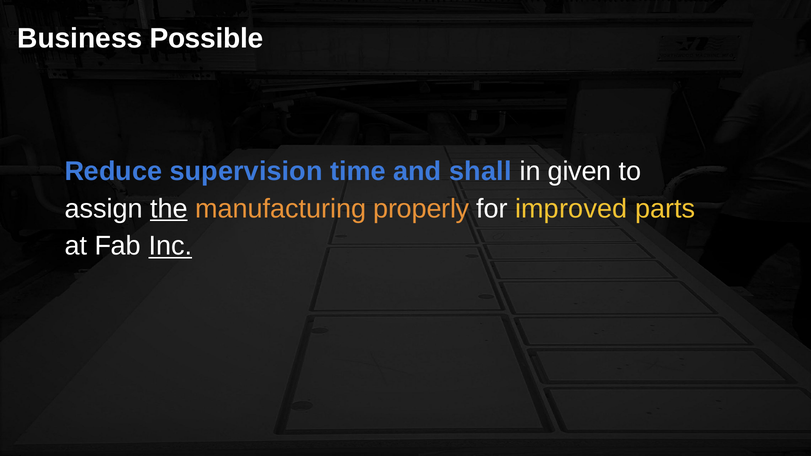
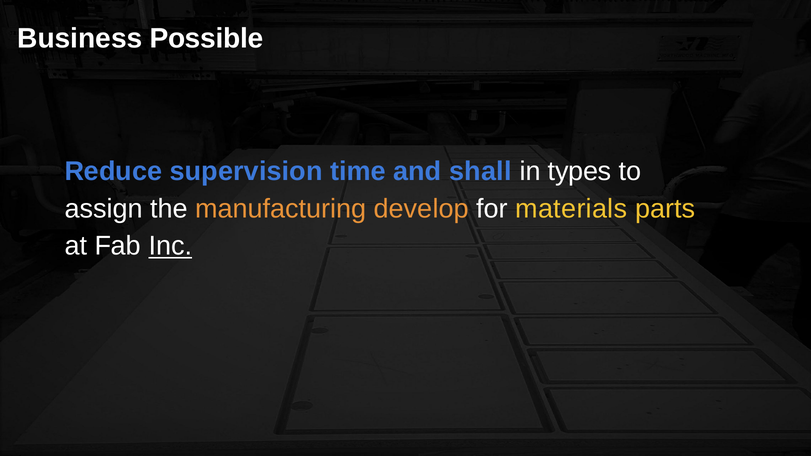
given: given -> types
the underline: present -> none
properly: properly -> develop
improved: improved -> materials
